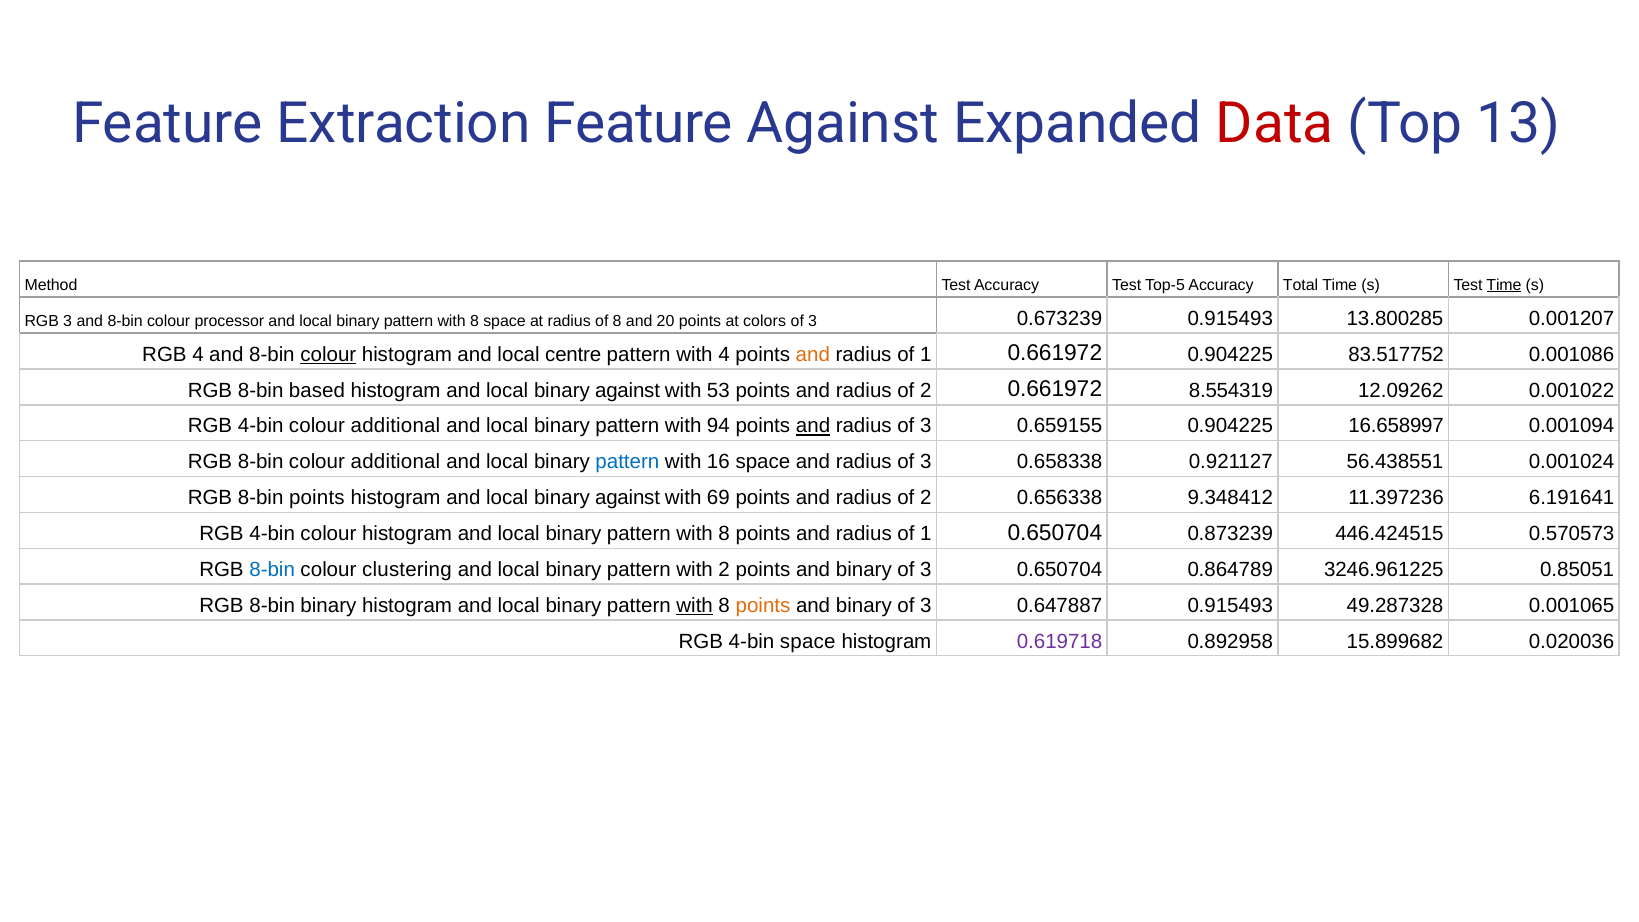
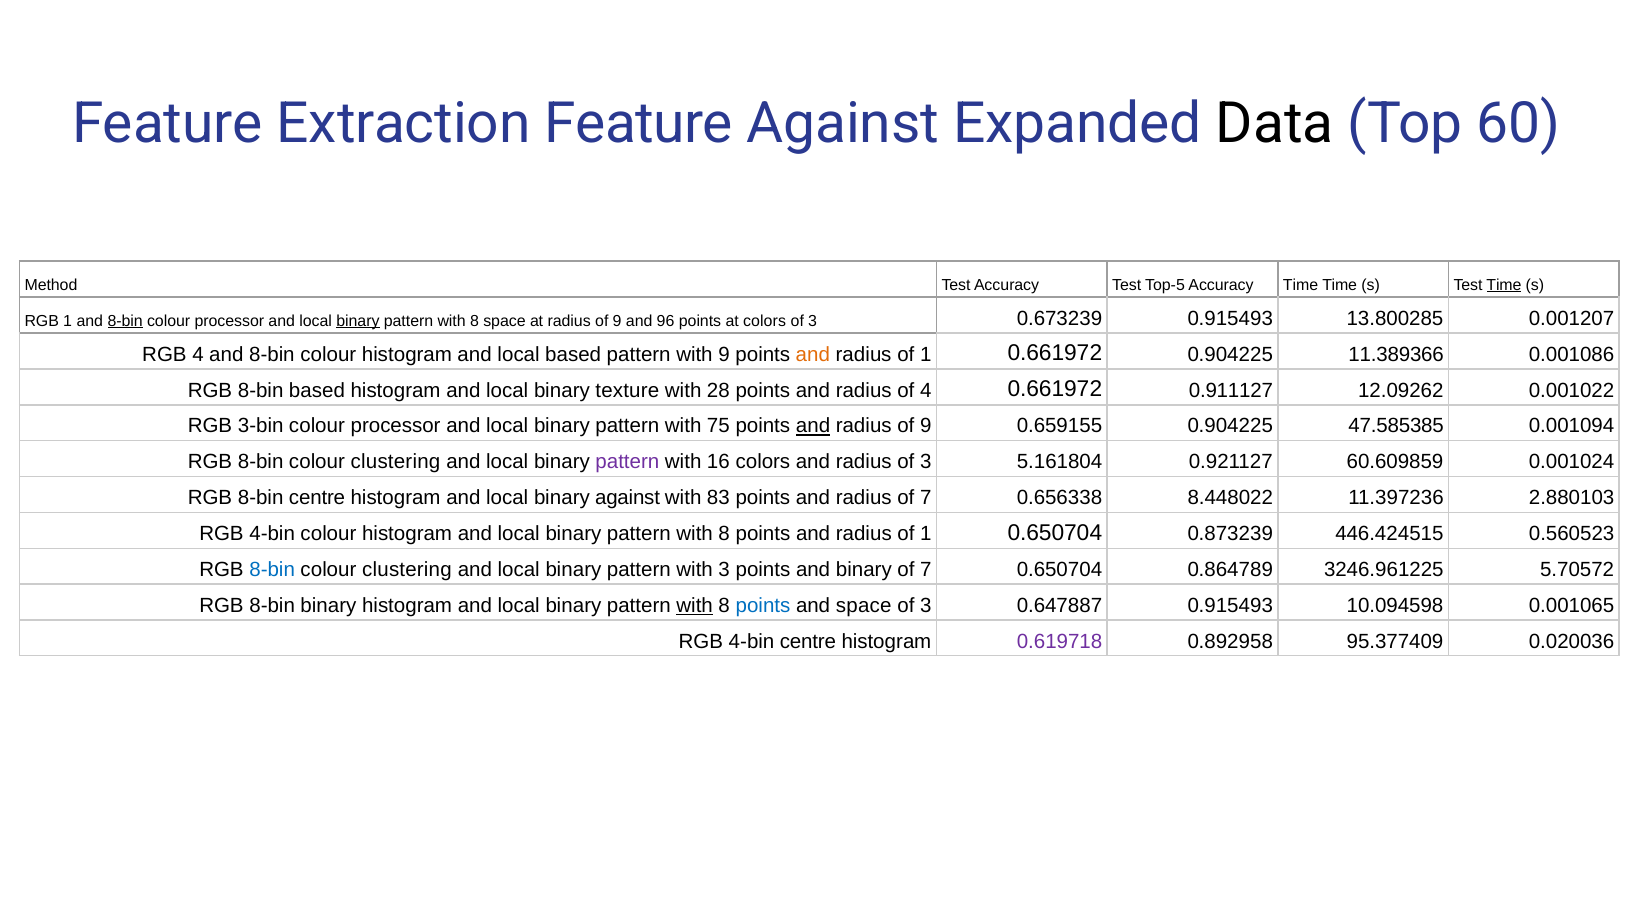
Data colour: red -> black
13: 13 -> 60
Accuracy Total: Total -> Time
RGB 3: 3 -> 1
8-bin at (125, 321) underline: none -> present
binary at (358, 321) underline: none -> present
at radius of 8: 8 -> 9
20: 20 -> 96
colour at (328, 354) underline: present -> none
local centre: centre -> based
with 4: 4 -> 9
83.517752: 83.517752 -> 11.389366
against at (627, 390): against -> texture
53: 53 -> 28
2 at (926, 390): 2 -> 4
8.554319: 8.554319 -> 0.911127
4-bin at (261, 426): 4-bin -> 3-bin
additional at (395, 426): additional -> processor
94: 94 -> 75
3 at (926, 426): 3 -> 9
16.658997: 16.658997 -> 47.585385
additional at (395, 462): additional -> clustering
pattern at (627, 462) colour: blue -> purple
16 space: space -> colors
0.658338: 0.658338 -> 5.161804
56.438551: 56.438551 -> 60.609859
8-bin points: points -> centre
69: 69 -> 83
2 at (926, 498): 2 -> 7
9.348412: 9.348412 -> 8.448022
6.191641: 6.191641 -> 2.880103
0.570573: 0.570573 -> 0.560523
with 2: 2 -> 3
3 at (926, 570): 3 -> 7
0.85051: 0.85051 -> 5.70572
points at (763, 605) colour: orange -> blue
binary at (864, 605): binary -> space
49.287328: 49.287328 -> 10.094598
4-bin space: space -> centre
15.899682: 15.899682 -> 95.377409
